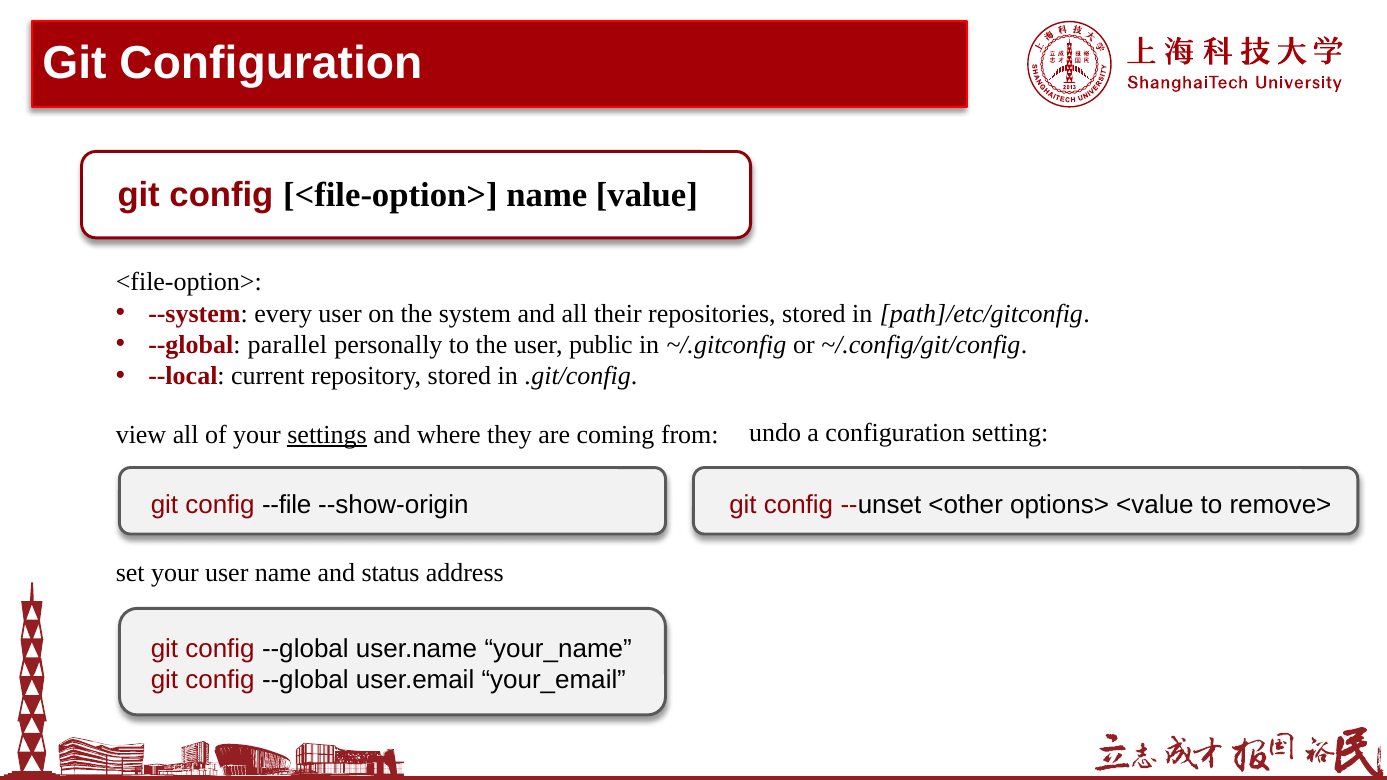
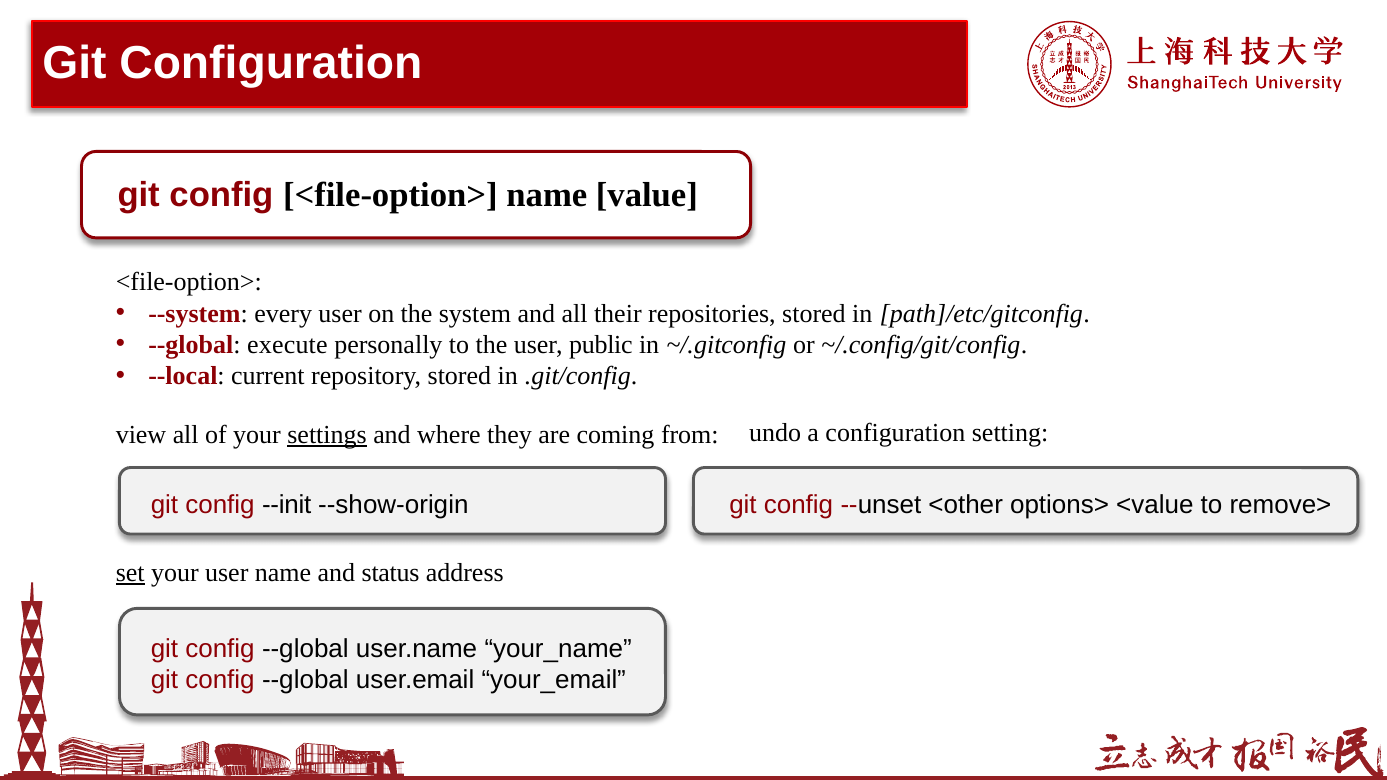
parallel: parallel -> execute
--file: --file -> --init
set underline: none -> present
